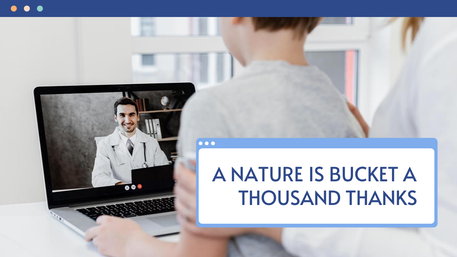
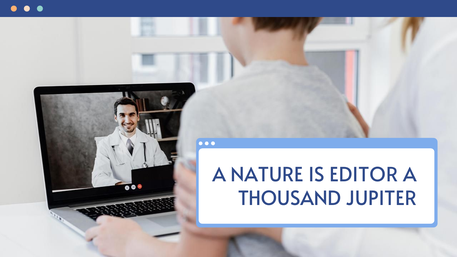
BUCKET: BUCKET -> EDITOR
THANKS: THANKS -> JUPITER
